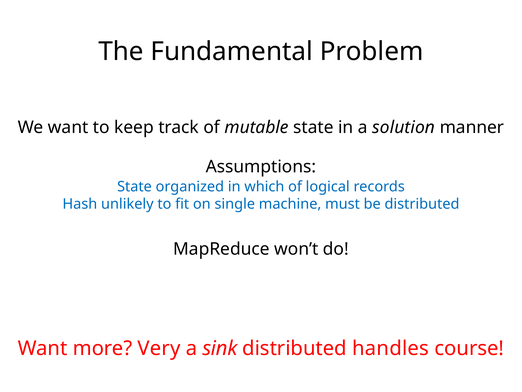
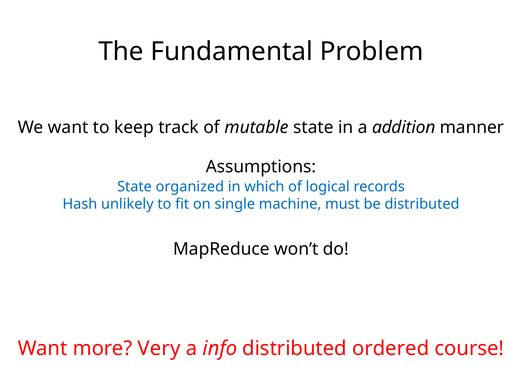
solution: solution -> addition
sink: sink -> info
handles: handles -> ordered
